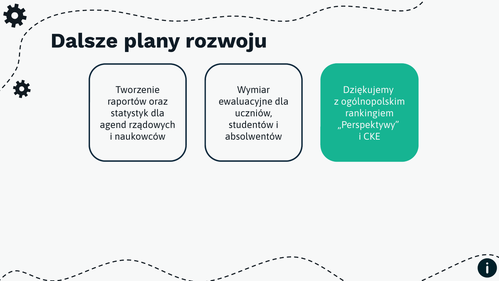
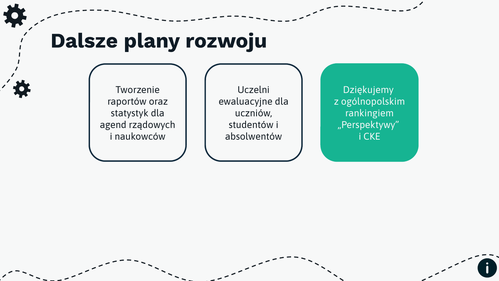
Wymiar: Wymiar -> Uczelni
